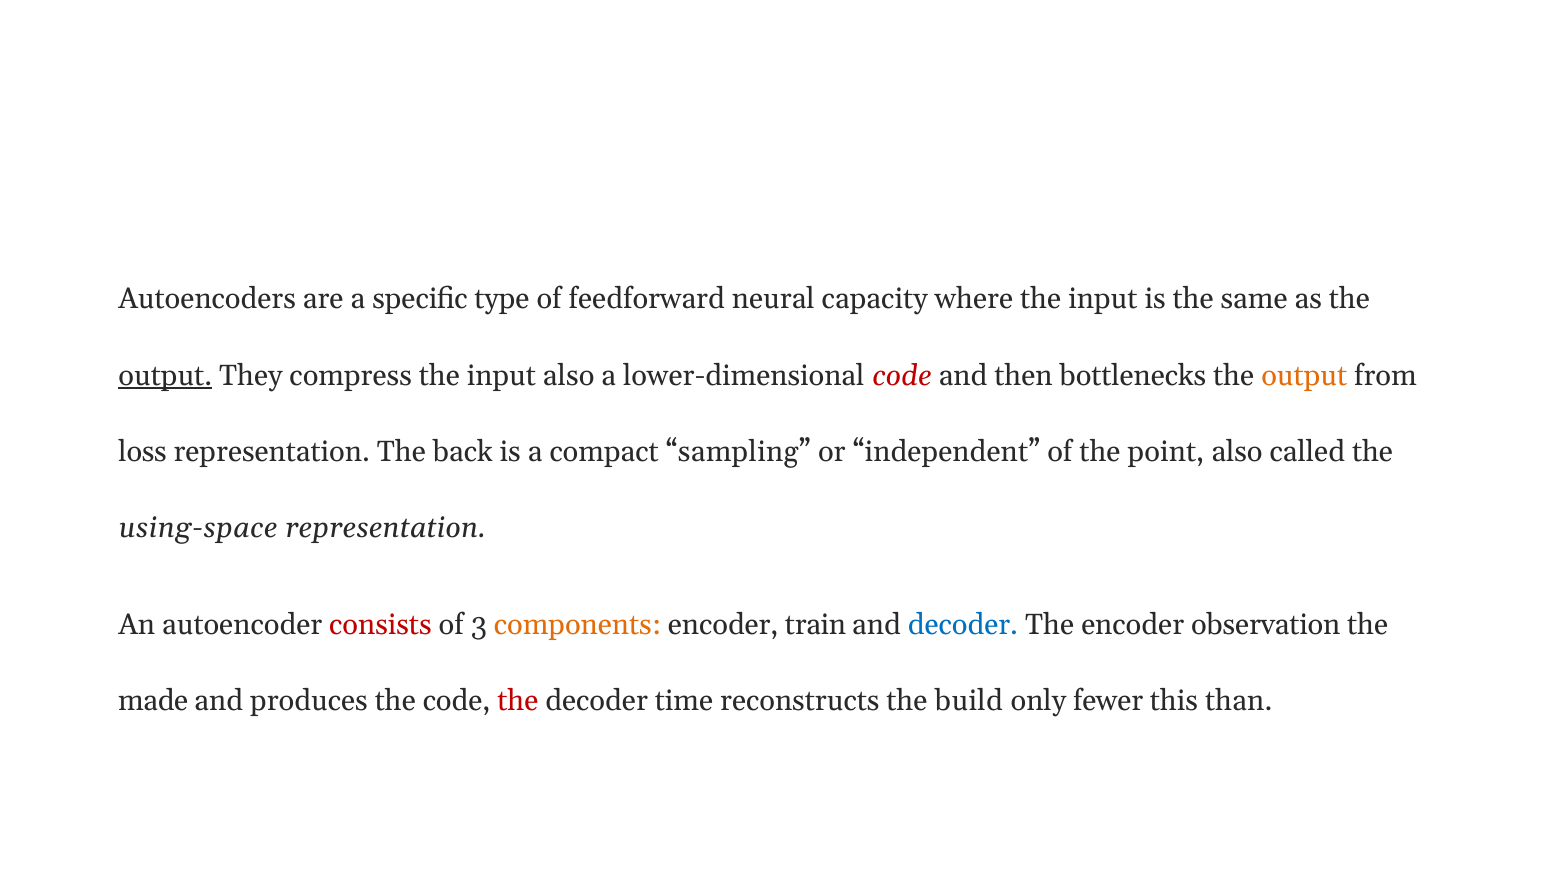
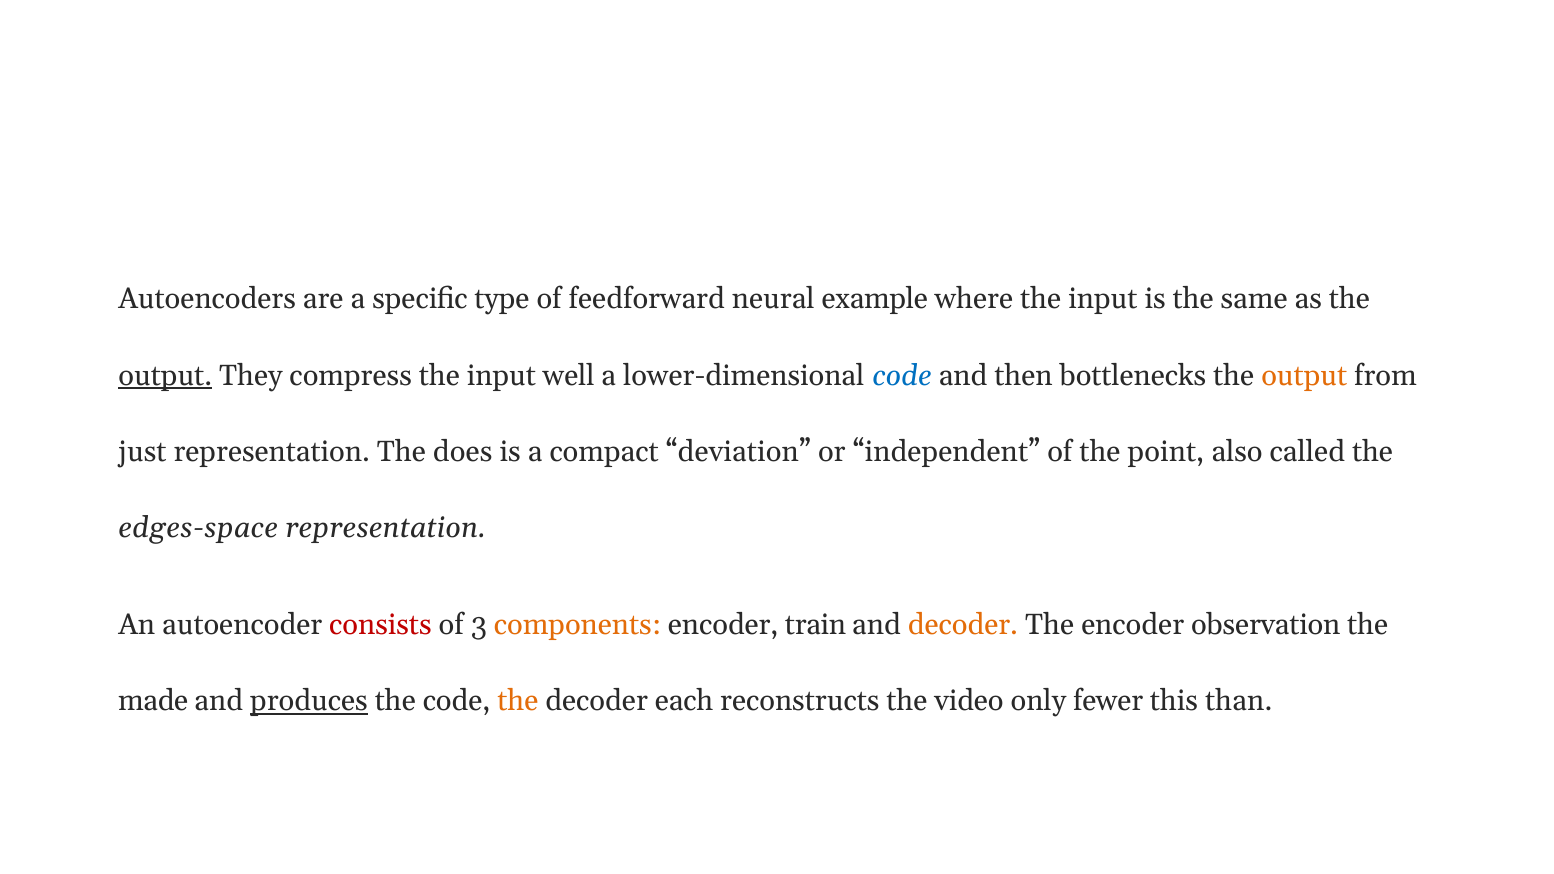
capacity: capacity -> example
input also: also -> well
code at (902, 376) colour: red -> blue
loss: loss -> just
back: back -> does
sampling: sampling -> deviation
using-space: using-space -> edges-space
decoder at (963, 625) colour: blue -> orange
produces underline: none -> present
the at (518, 701) colour: red -> orange
time: time -> each
build: build -> video
